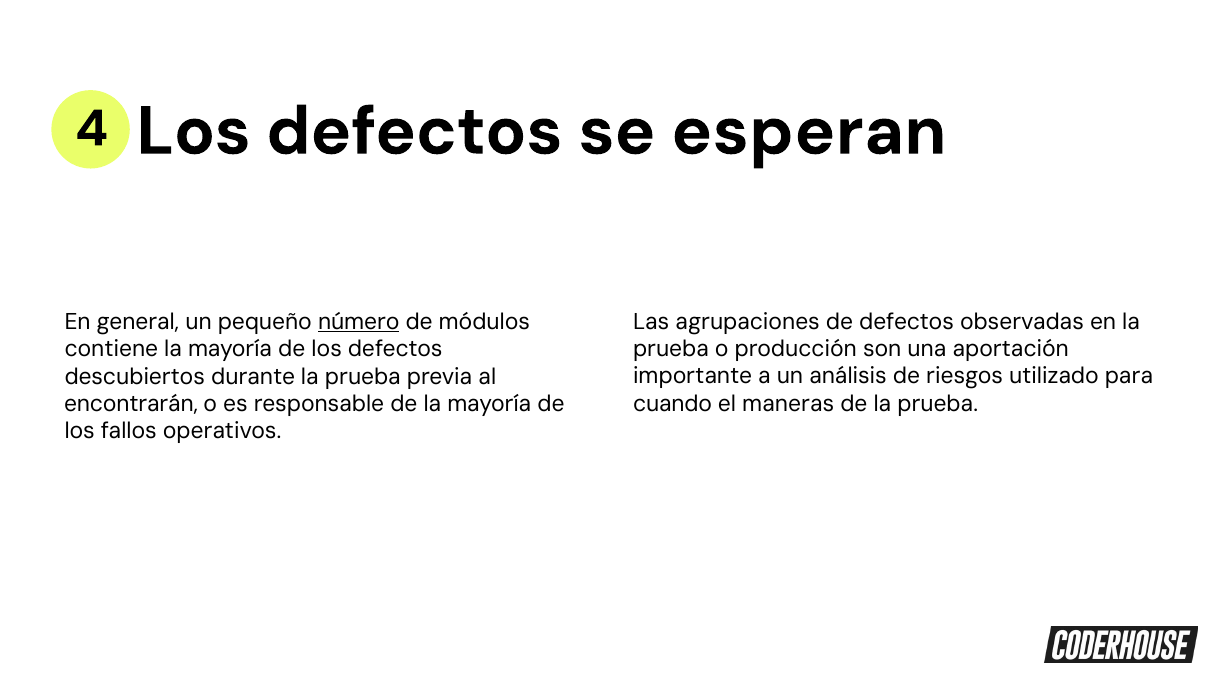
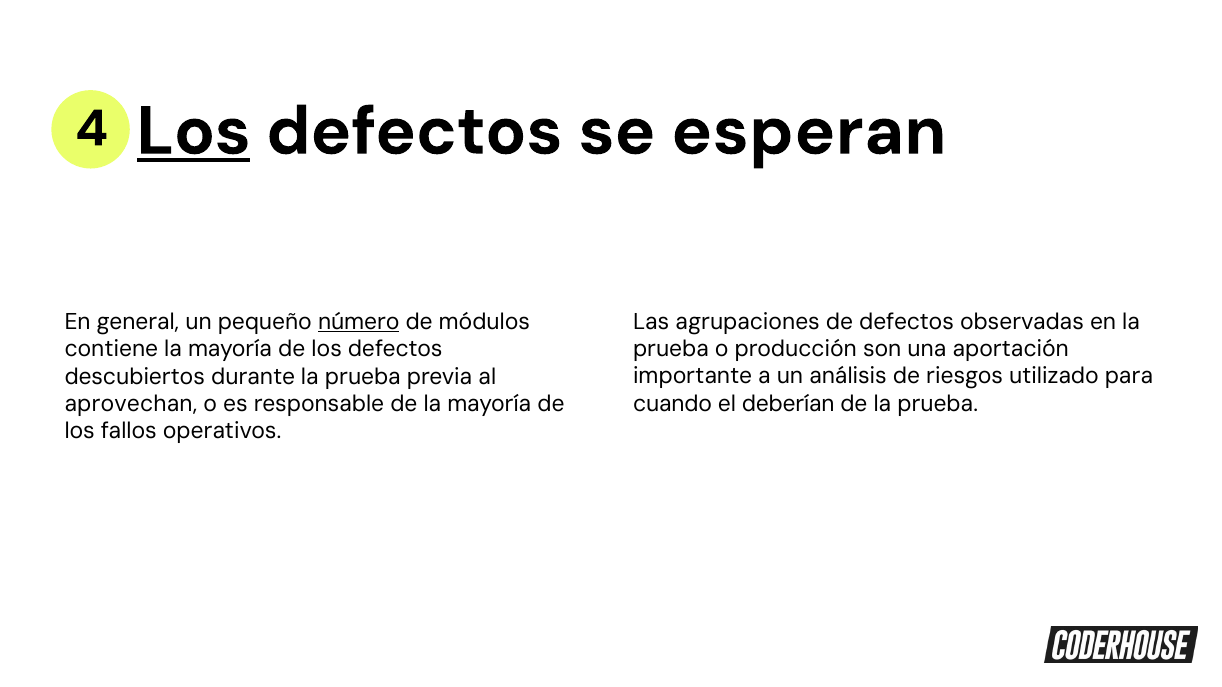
Los at (194, 131) underline: none -> present
encontrarán: encontrarán -> aprovechan
maneras: maneras -> deberían
